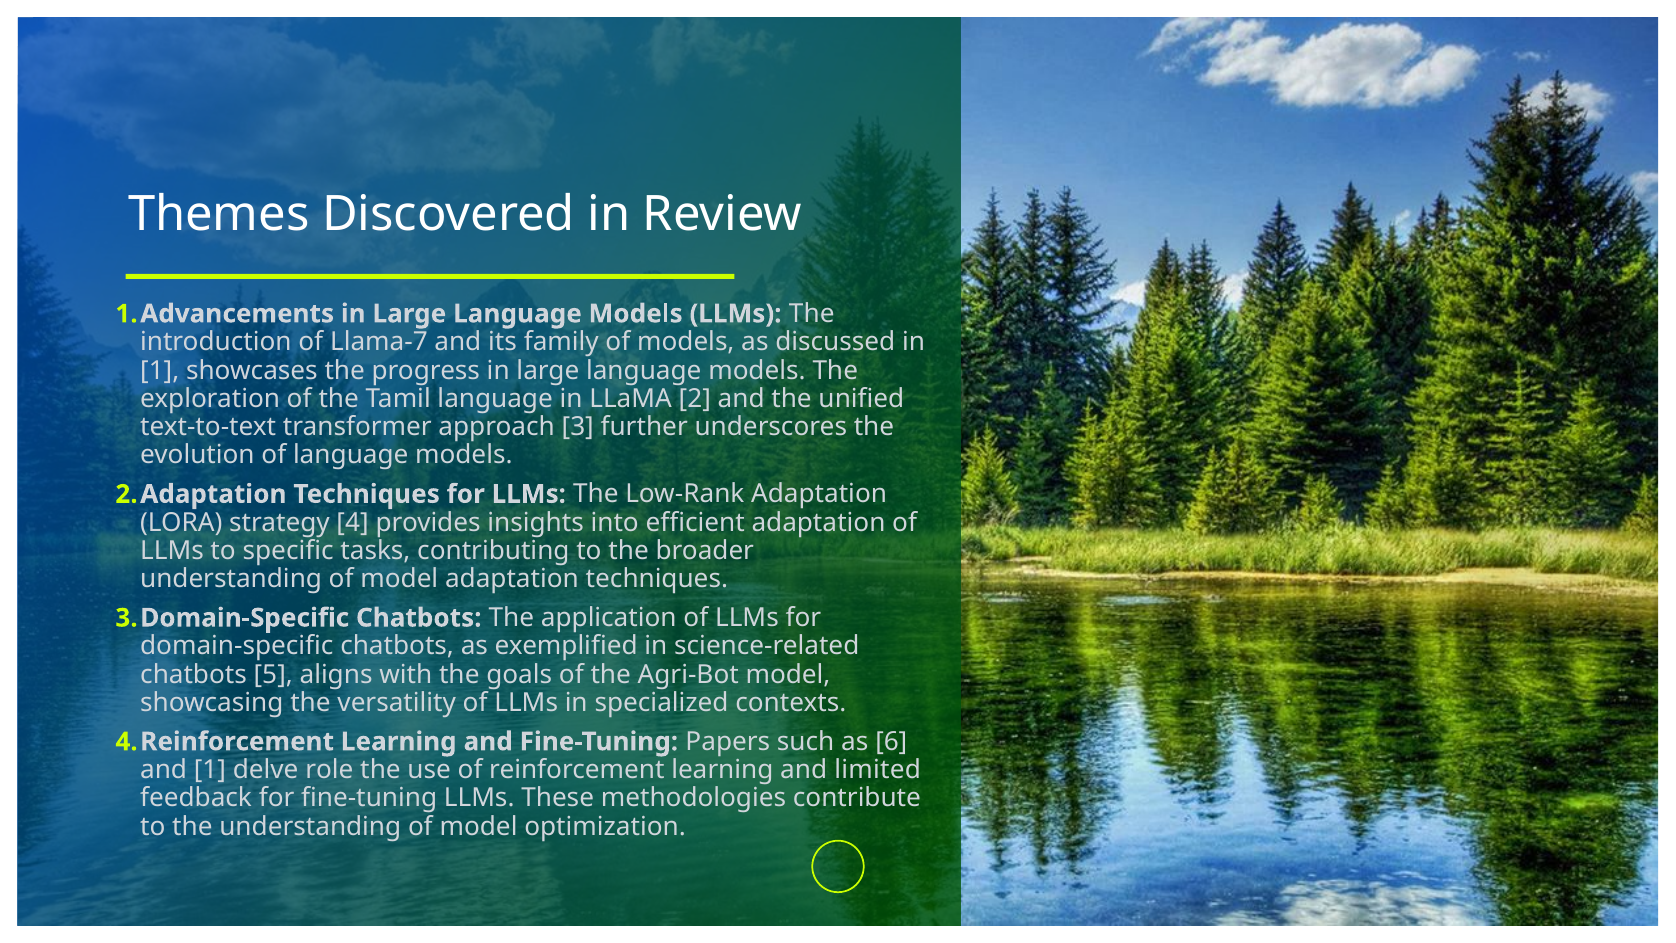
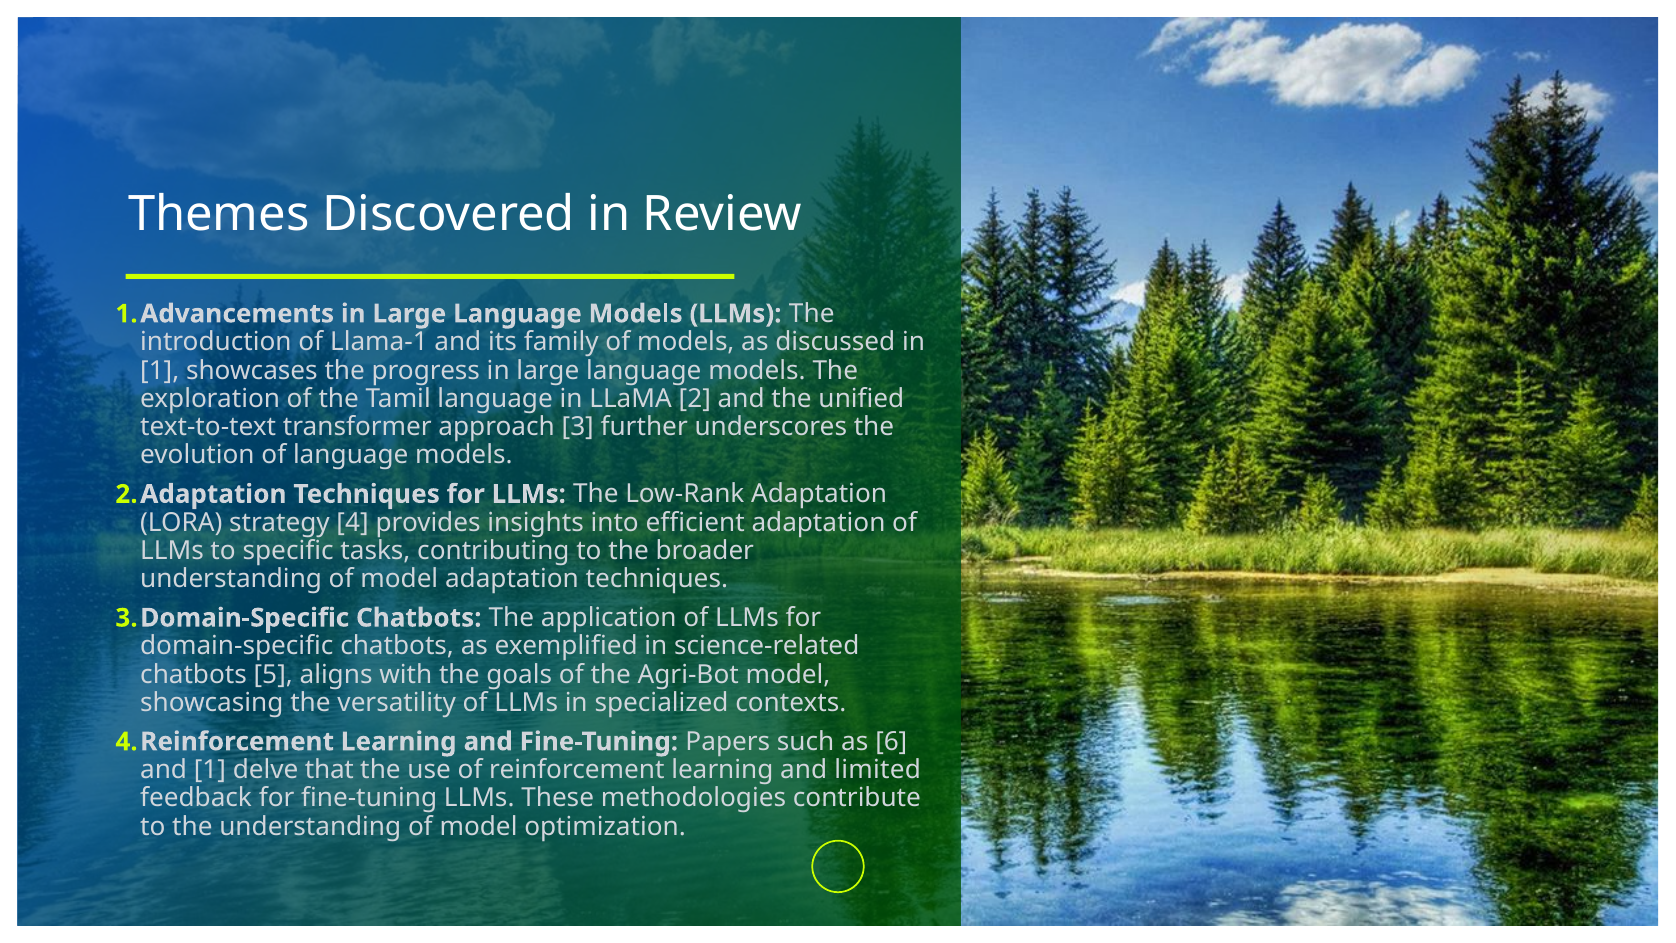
Llama-7: Llama-7 -> Llama-1
role: role -> that
